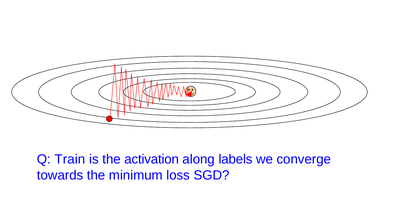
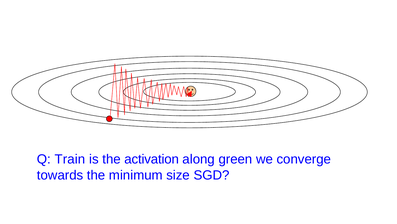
labels: labels -> green
loss: loss -> size
